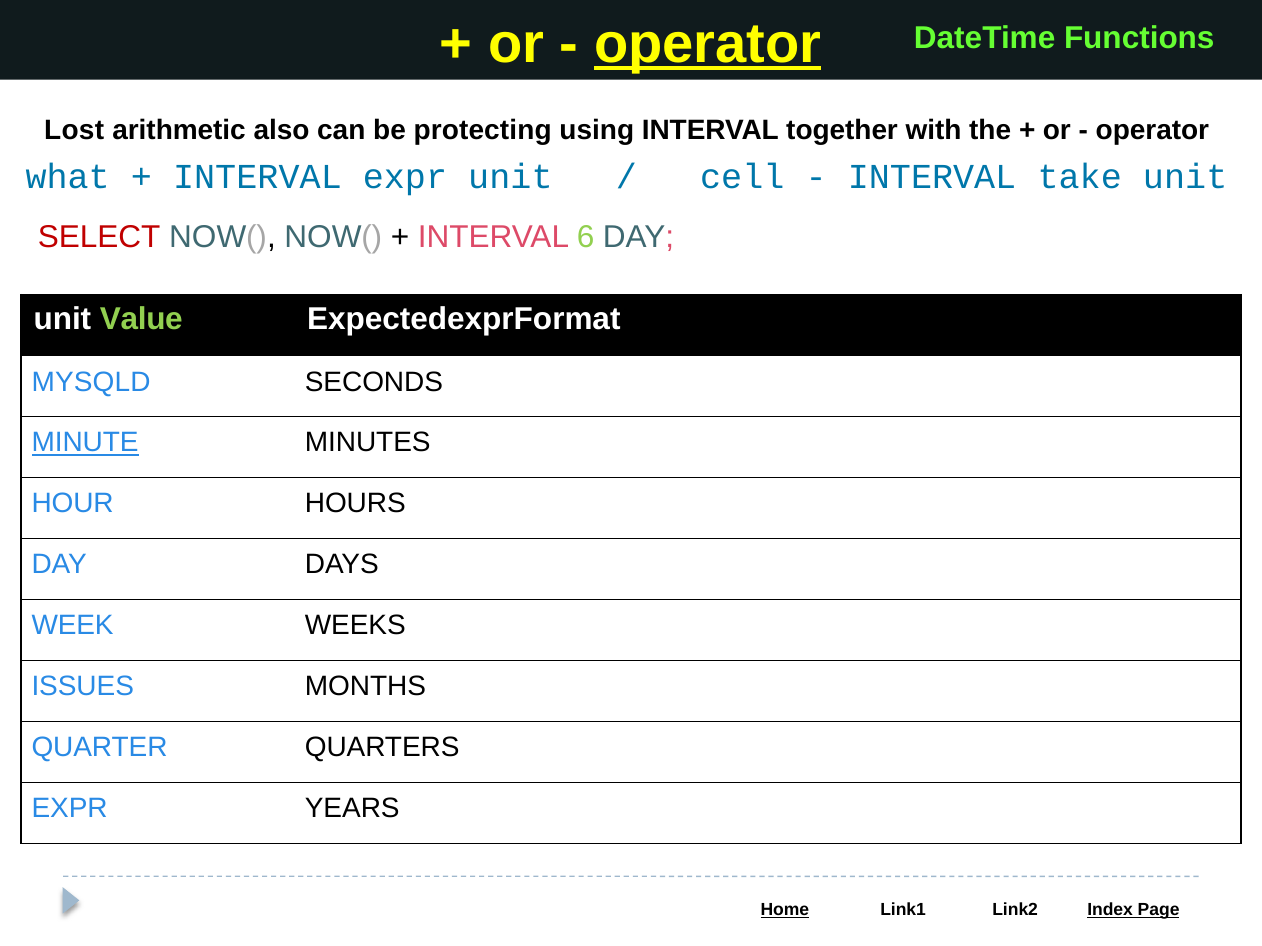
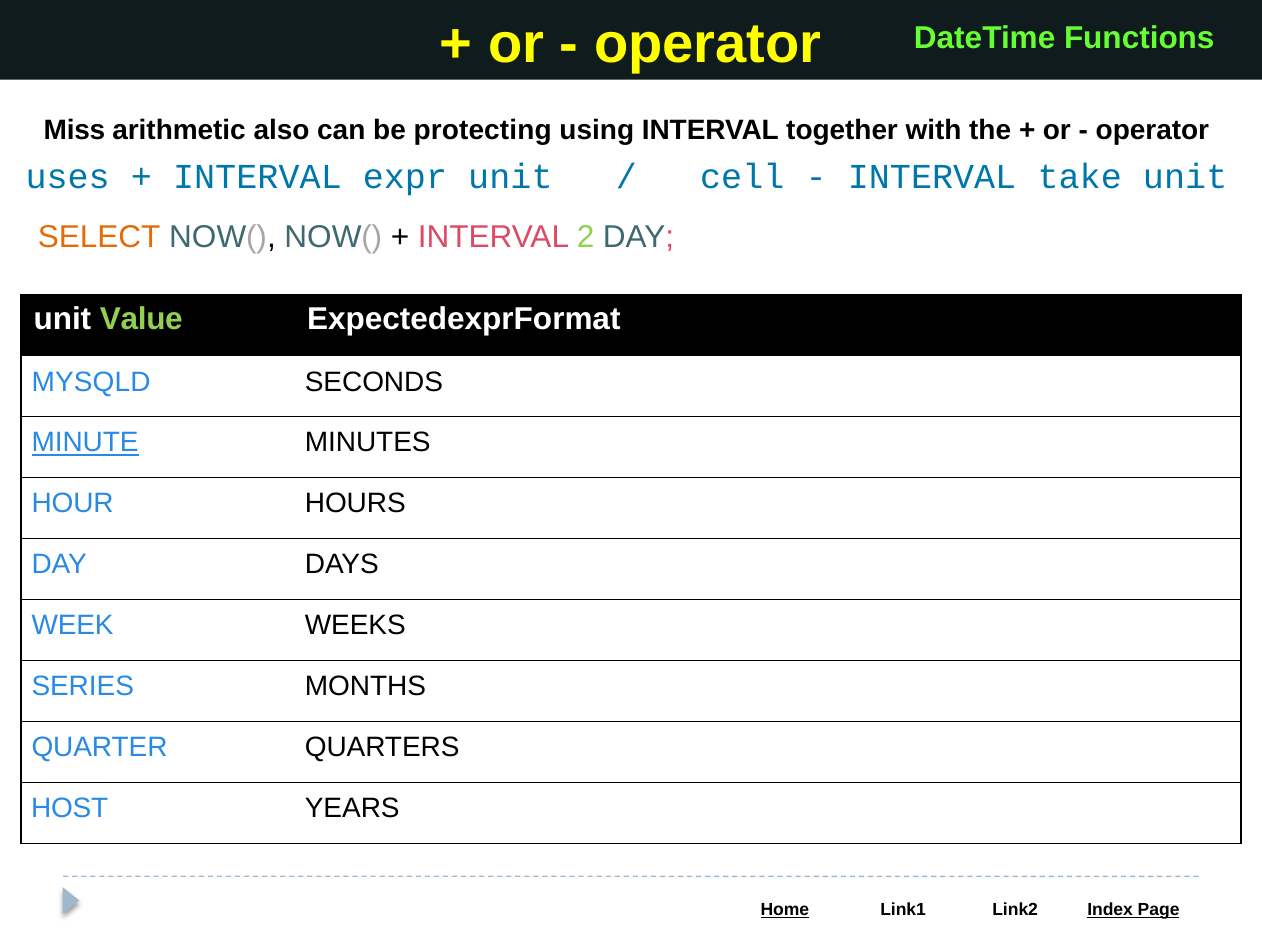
operator at (708, 44) underline: present -> none
Lost: Lost -> Miss
what: what -> uses
SELECT colour: red -> orange
6: 6 -> 2
ISSUES: ISSUES -> SERIES
EXPR at (70, 809): EXPR -> HOST
